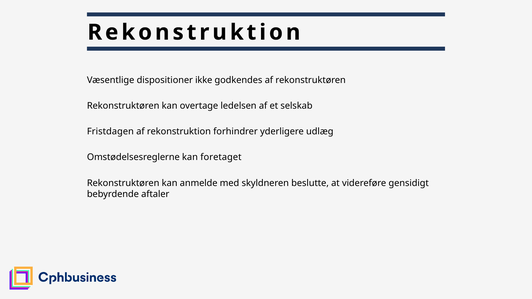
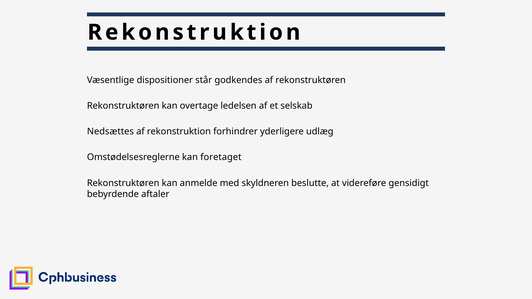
ikke: ikke -> står
Fristdagen: Fristdagen -> Nedsættes
